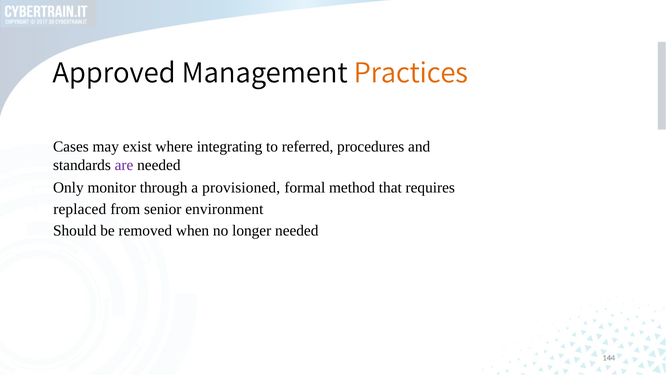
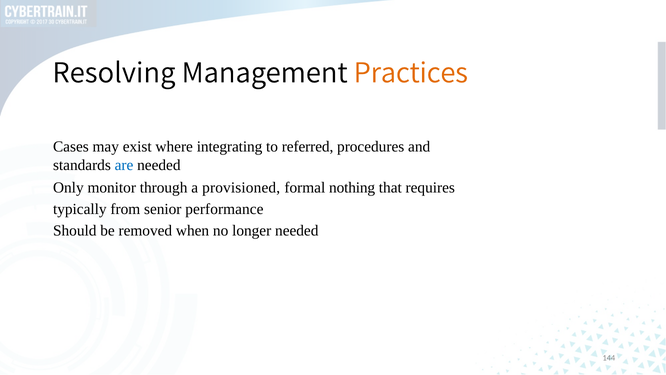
Approved: Approved -> Resolving
are colour: purple -> blue
method: method -> nothing
replaced: replaced -> typically
environment: environment -> performance
